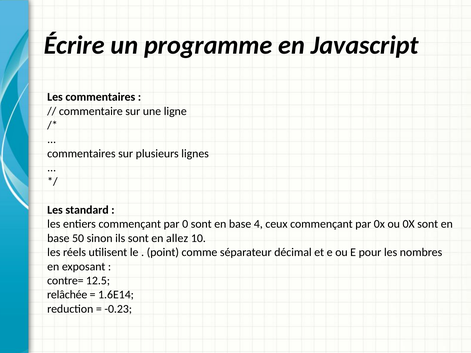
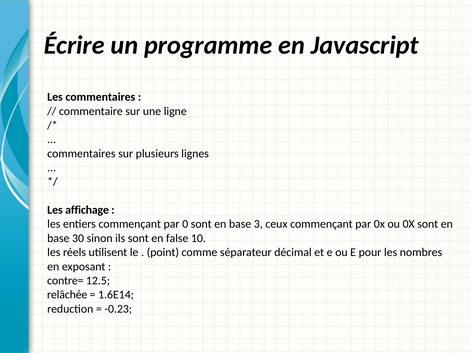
standard: standard -> affichage
4: 4 -> 3
50: 50 -> 30
allez: allez -> false
